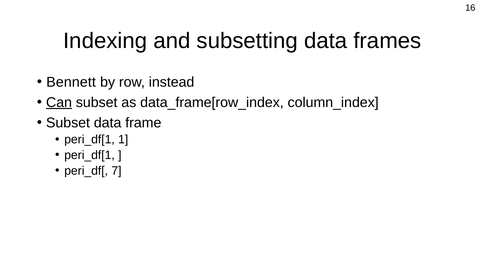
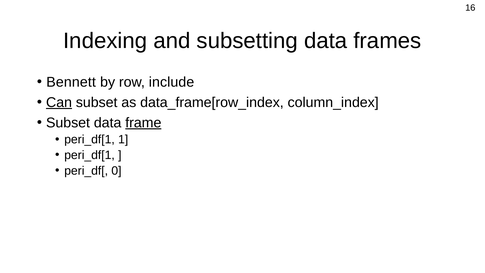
instead: instead -> include
frame underline: none -> present
7: 7 -> 0
